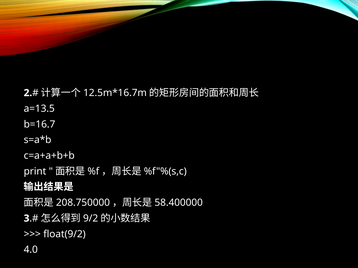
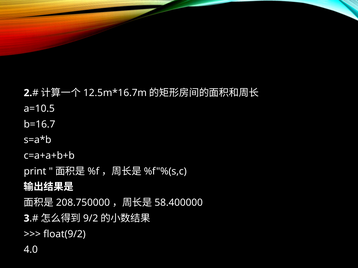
a=13.5: a=13.5 -> a=10.5
